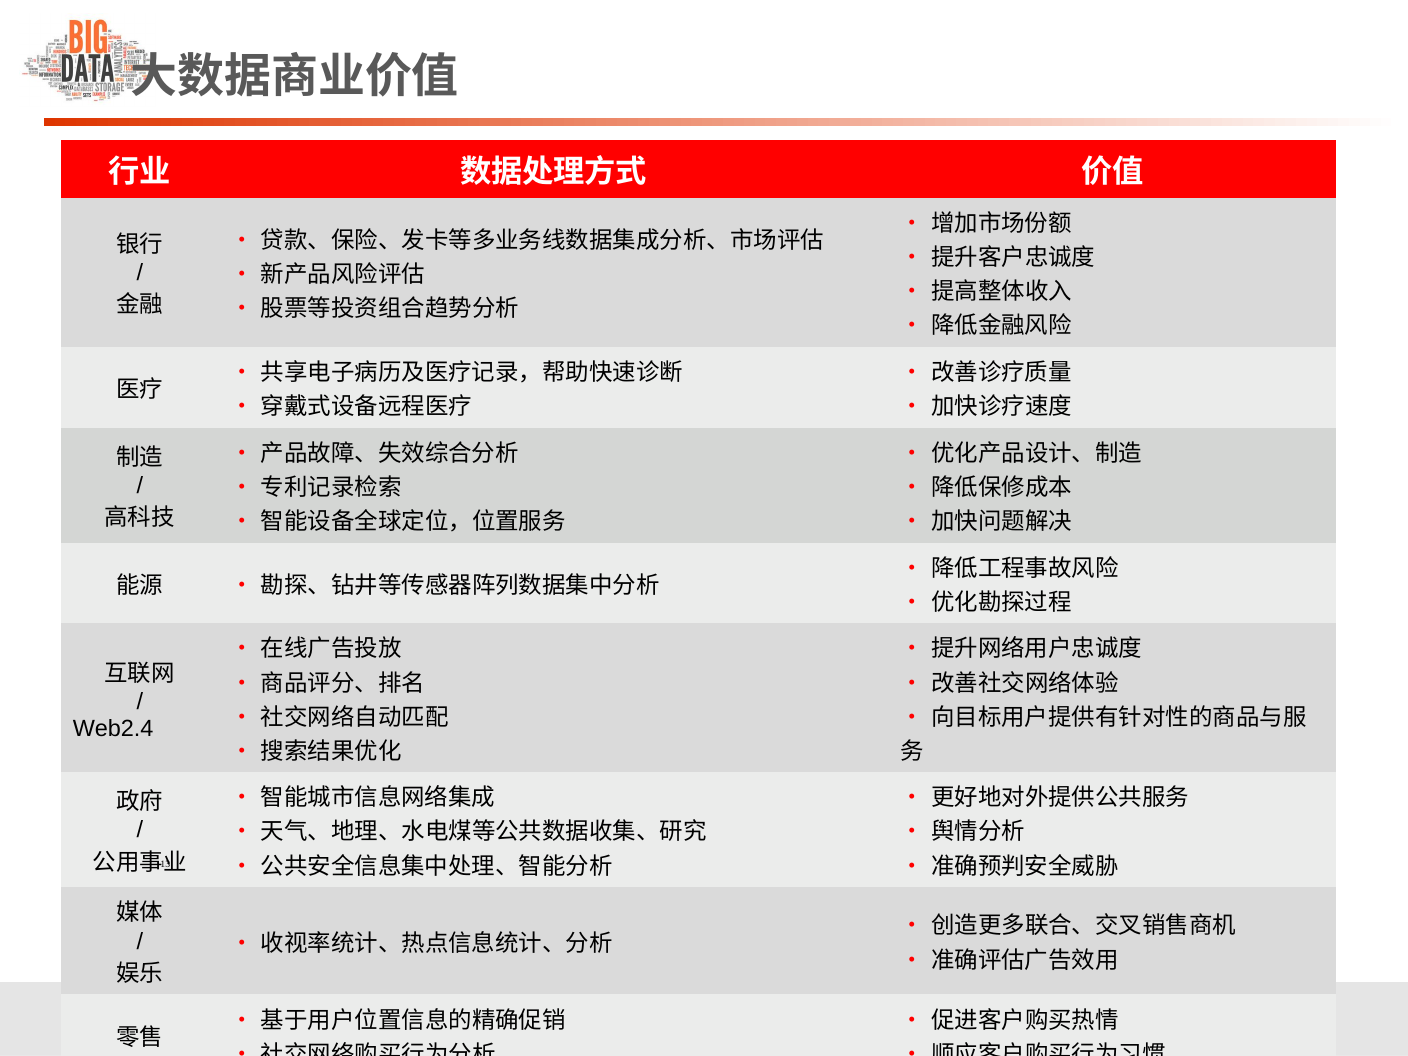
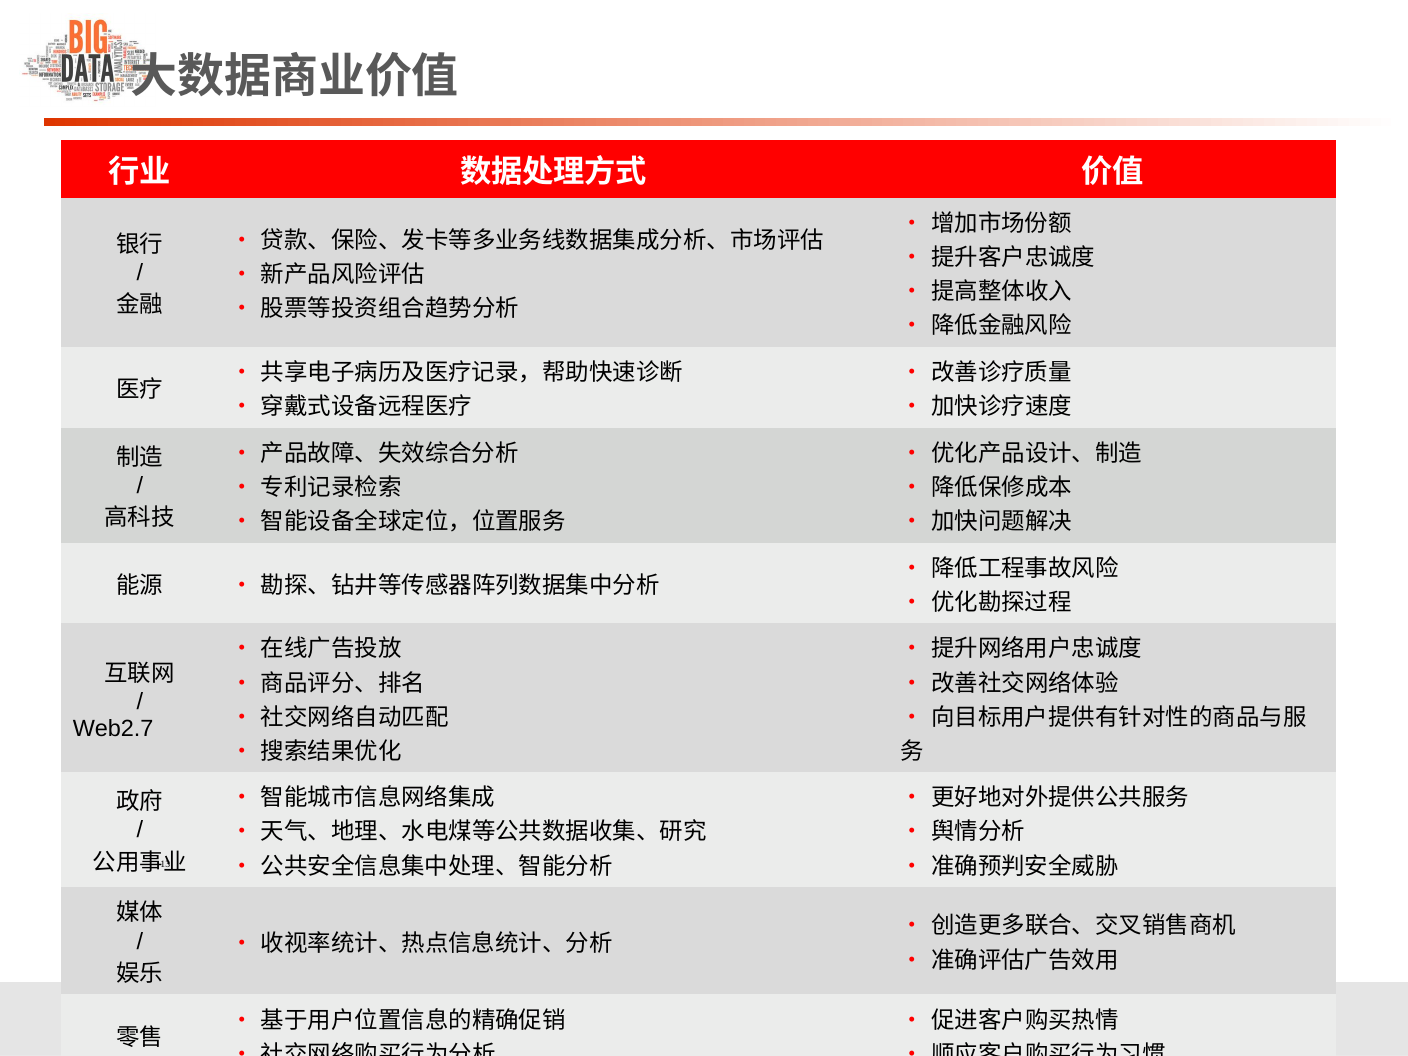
Web2.4: Web2.4 -> Web2.7
